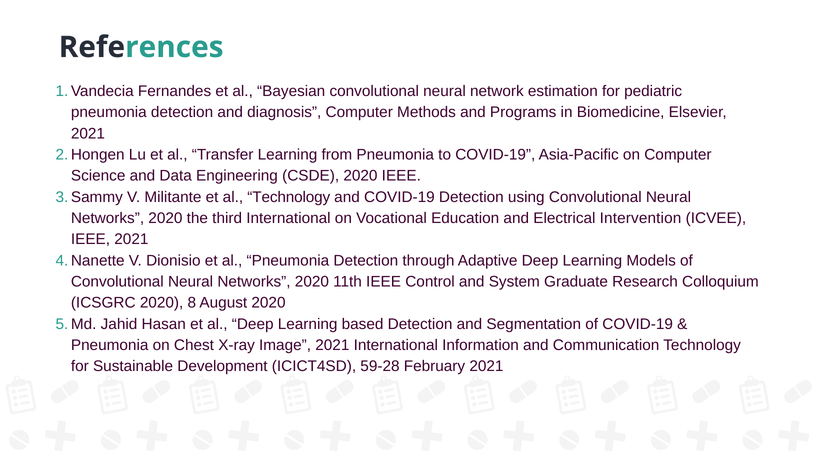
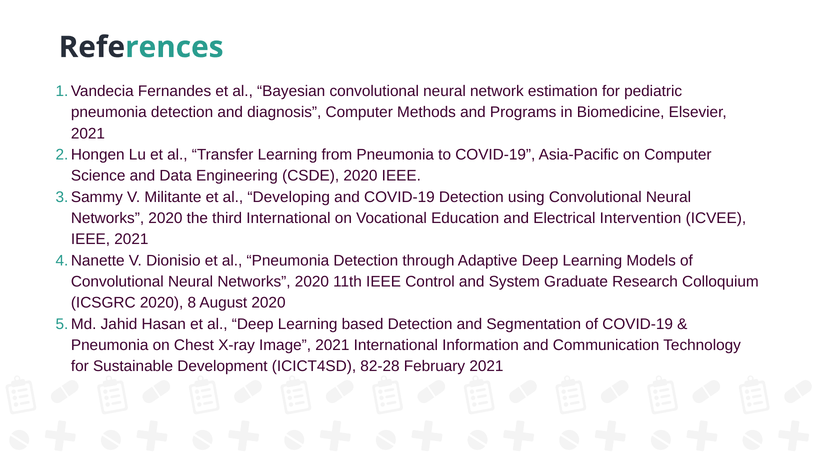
al Technology: Technology -> Developing
59-28: 59-28 -> 82-28
